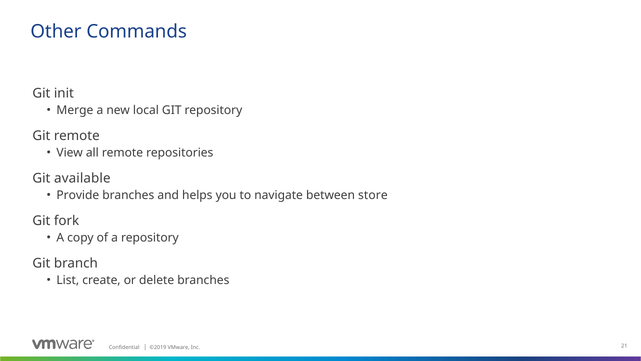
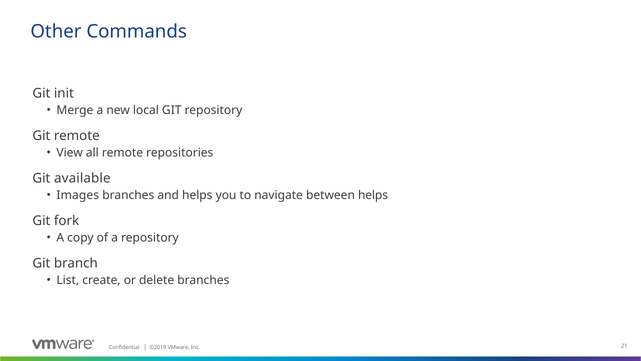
Provide: Provide -> Images
between store: store -> helps
